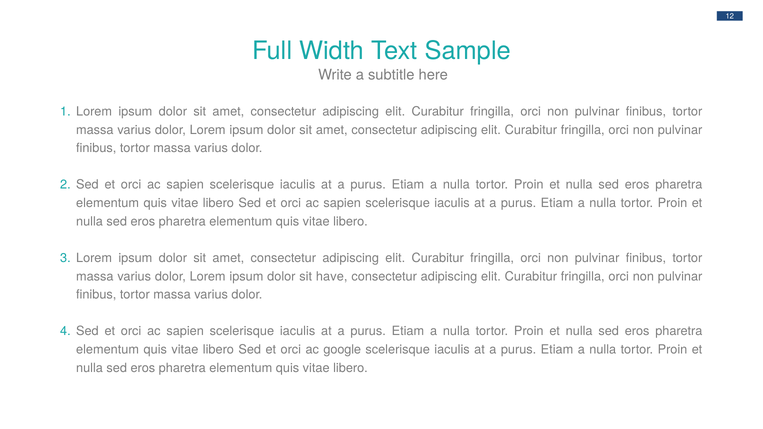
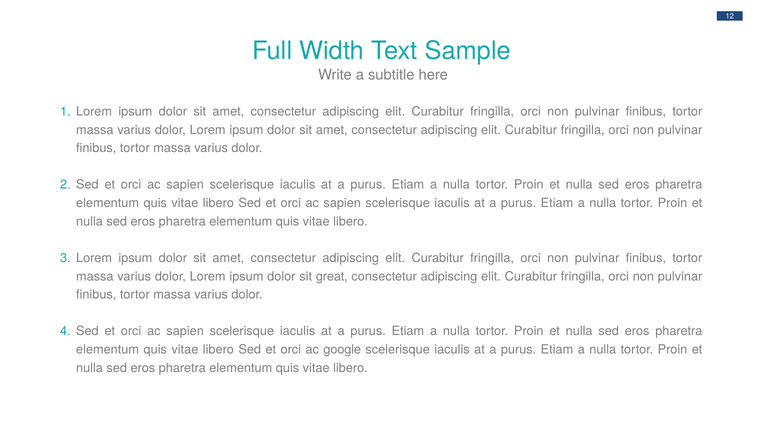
have: have -> great
